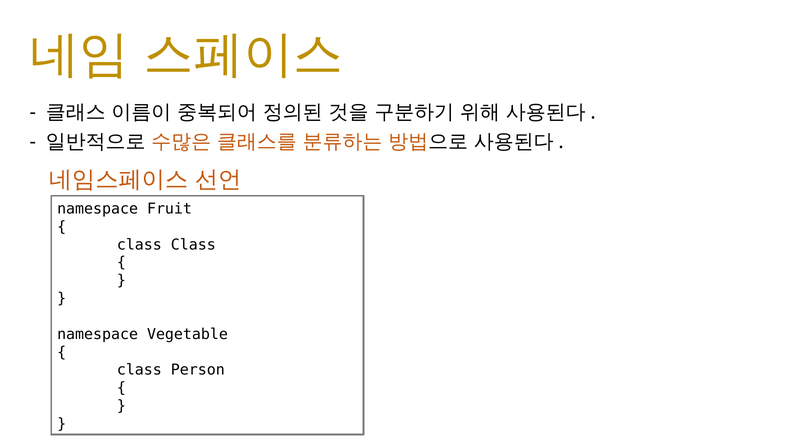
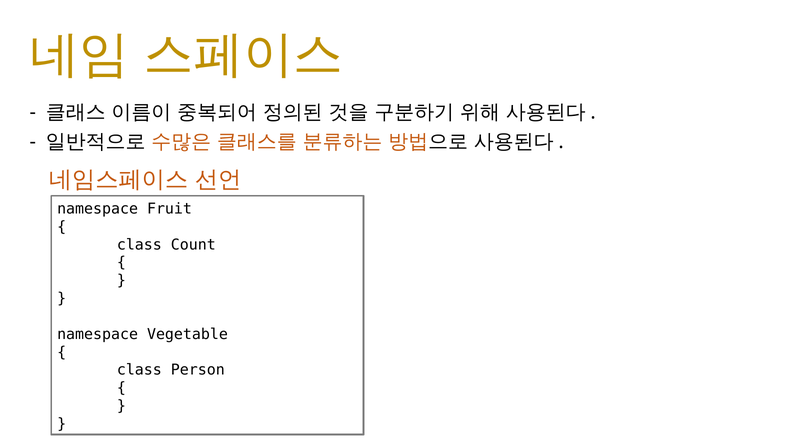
class Class: Class -> Count
